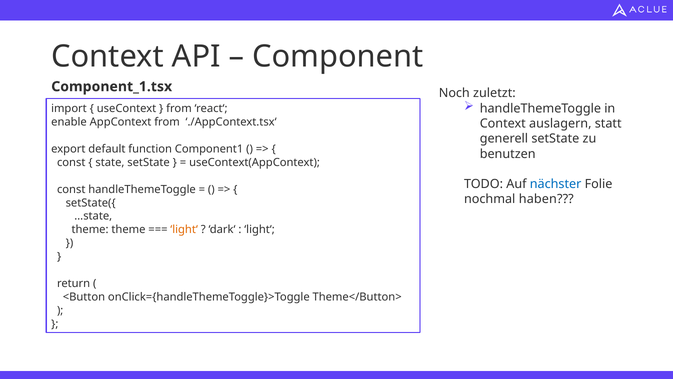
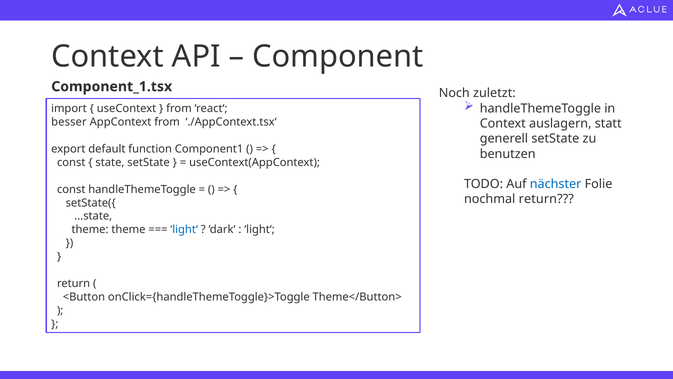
enable: enable -> besser
nochmal haben: haben -> return
light‘ at (184, 229) colour: orange -> blue
